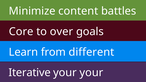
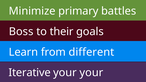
content: content -> primary
Core: Core -> Boss
over: over -> their
